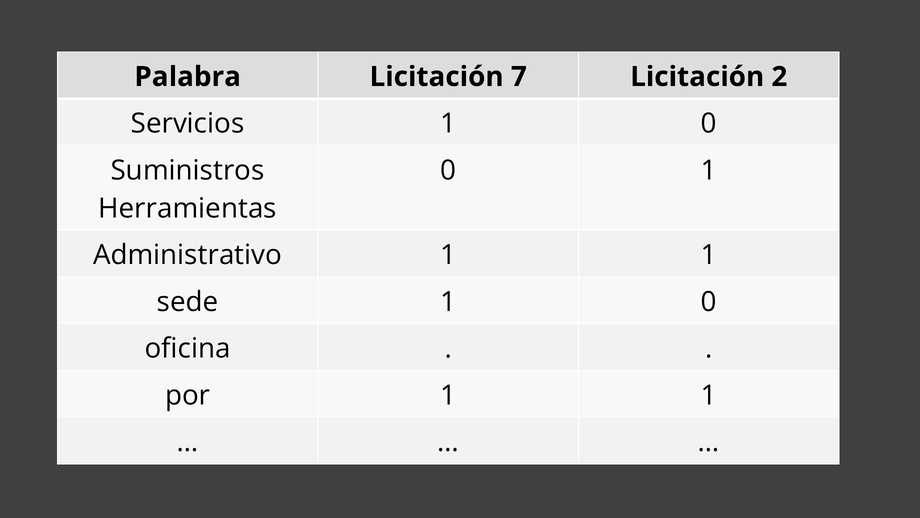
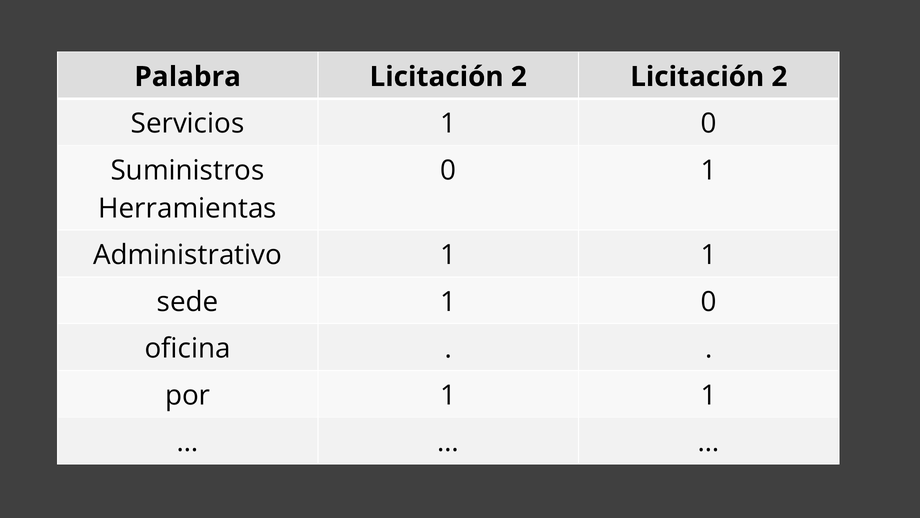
Palabra Licitación 7: 7 -> 2
